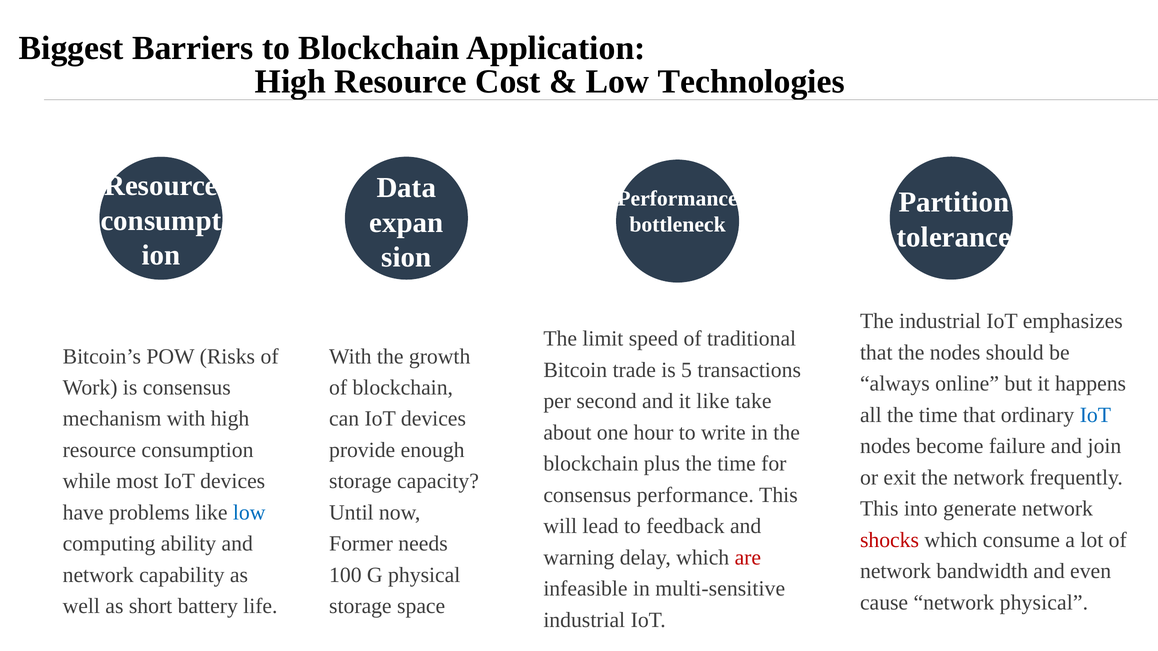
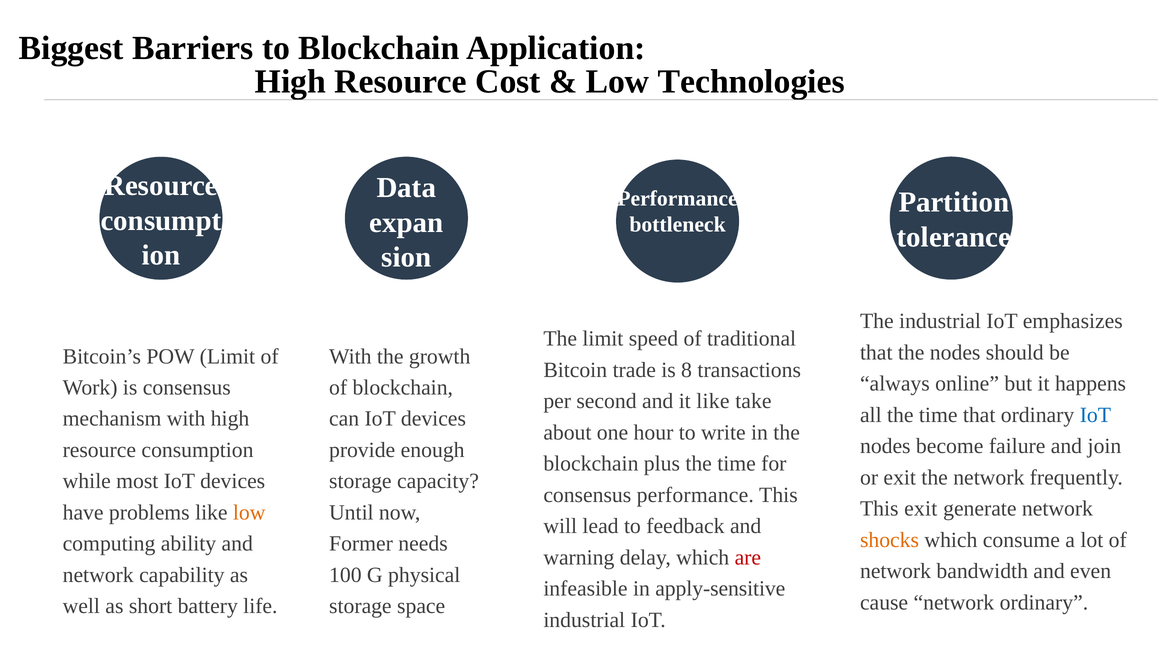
POW Risks: Risks -> Limit
5: 5 -> 8
This into: into -> exit
low at (249, 513) colour: blue -> orange
shocks colour: red -> orange
multi-sensitive: multi-sensitive -> apply-sensitive
network physical: physical -> ordinary
